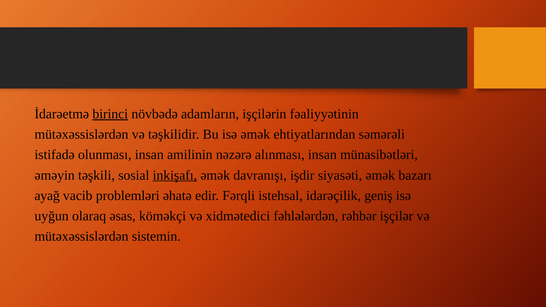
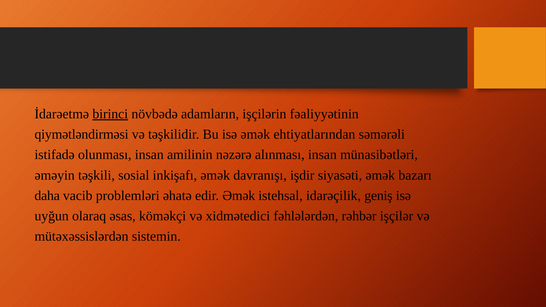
mütəxəssislərdən at (81, 134): mütəxəssislərdən -> qiymətləndirməsi
inkişafı underline: present -> none
ayağ: ayağ -> daha
edir Fərqli: Fərqli -> Əmək
